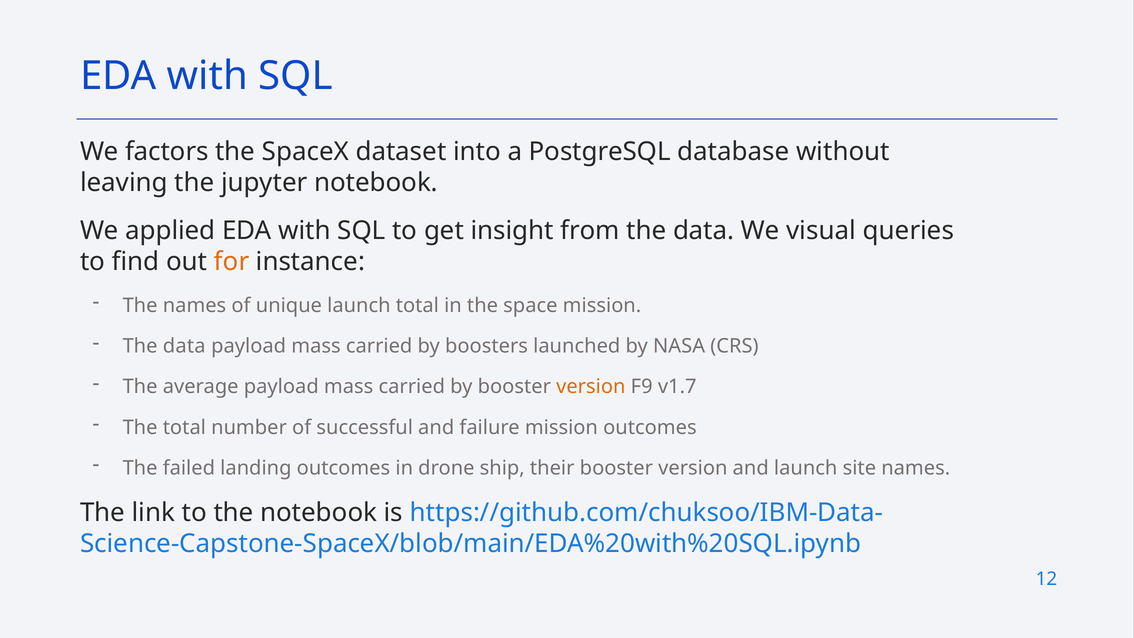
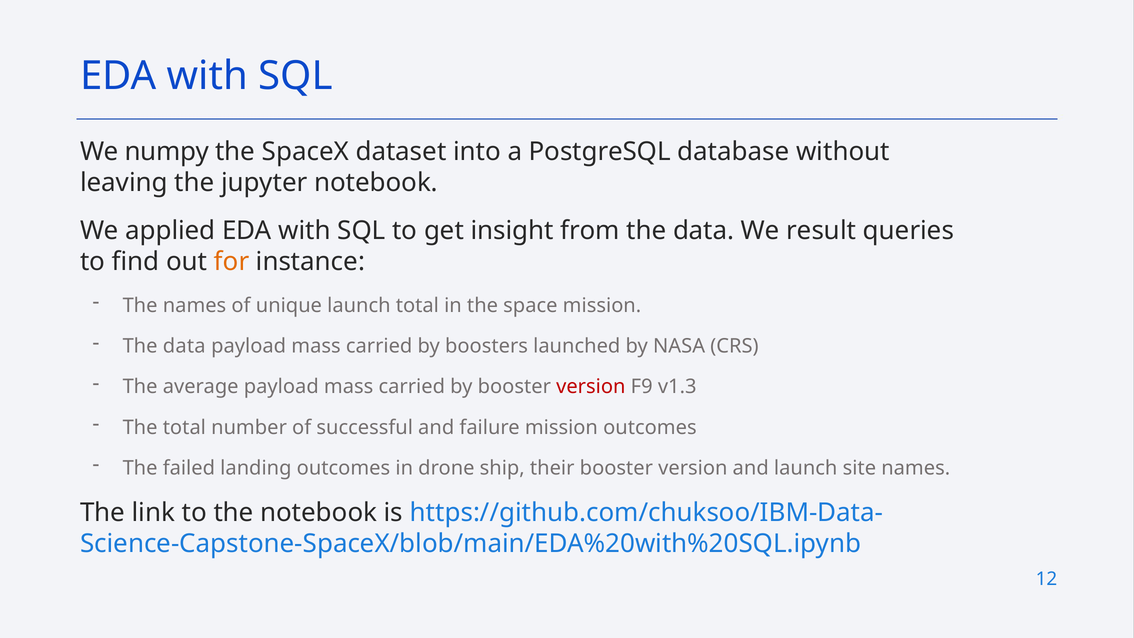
factors: factors -> numpy
visual: visual -> result
version at (591, 387) colour: orange -> red
v1.7: v1.7 -> v1.3
